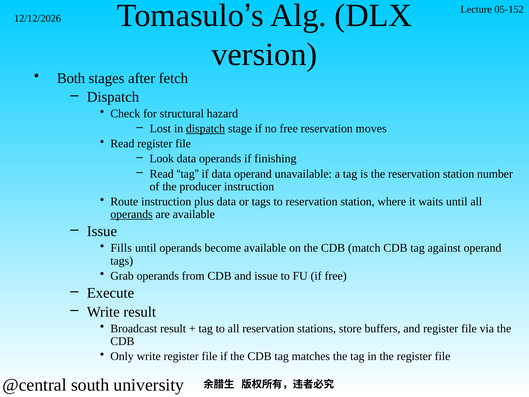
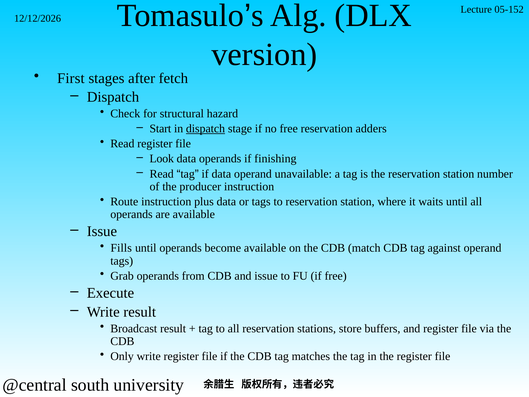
Both: Both -> First
Lost: Lost -> Start
moves: moves -> adders
operands at (131, 214) underline: present -> none
